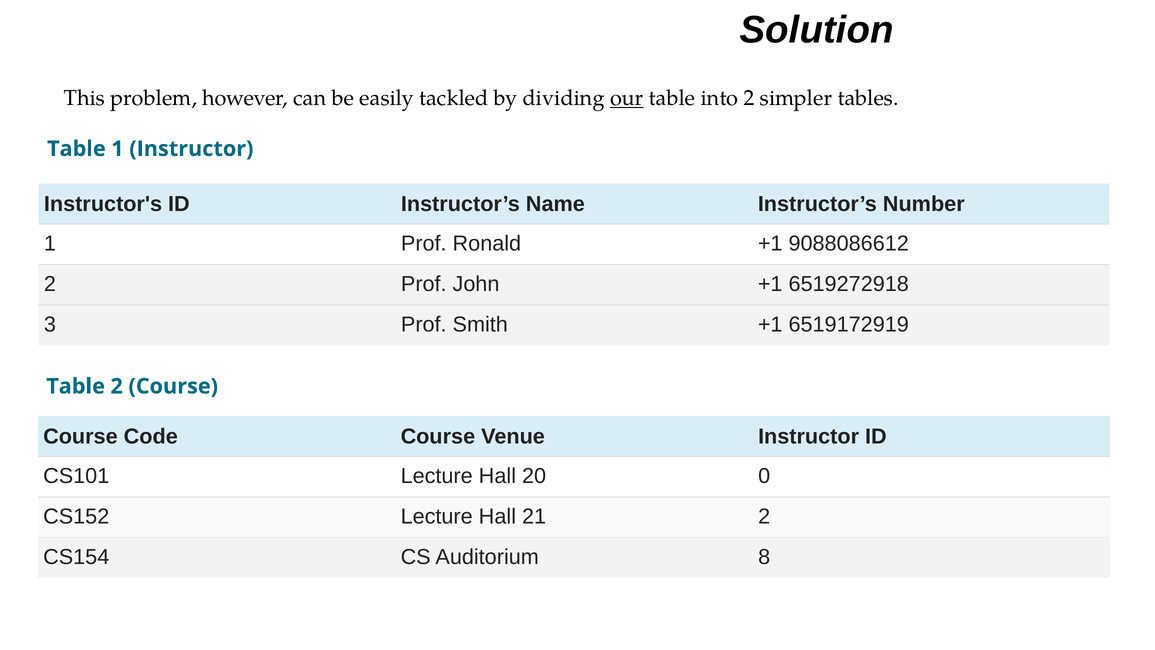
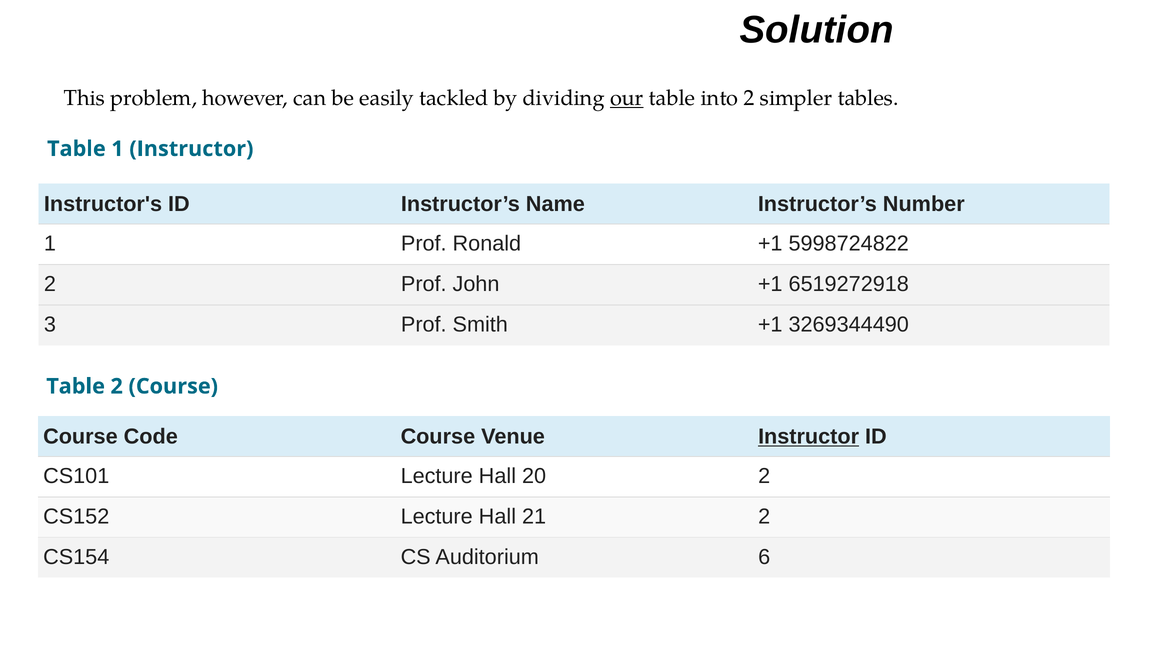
9088086612: 9088086612 -> 5998724822
6519172919: 6519172919 -> 3269344490
Instructor at (809, 436) underline: none -> present
20 0: 0 -> 2
8: 8 -> 6
